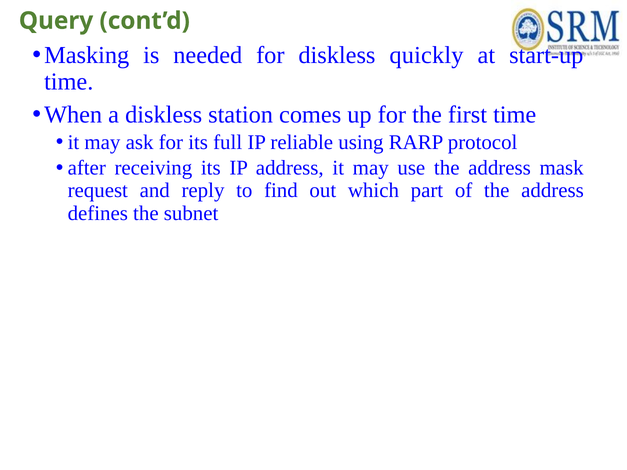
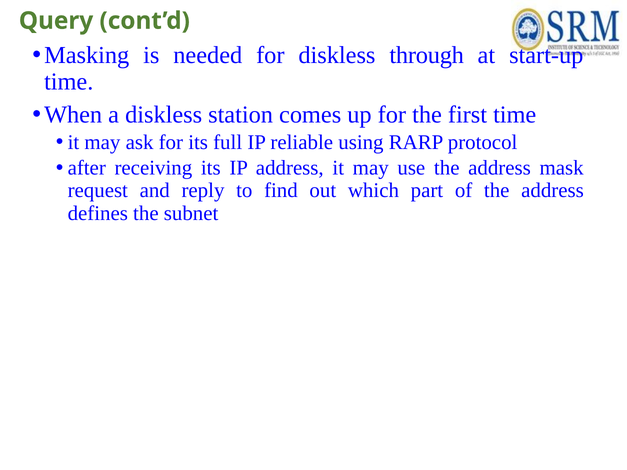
quickly: quickly -> through
